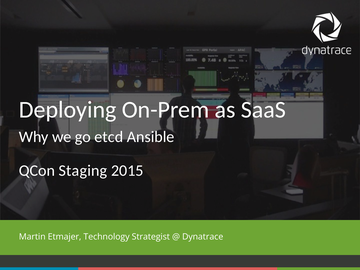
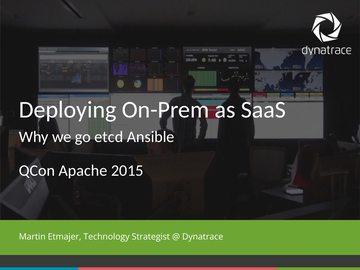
Staging: Staging -> Apache
